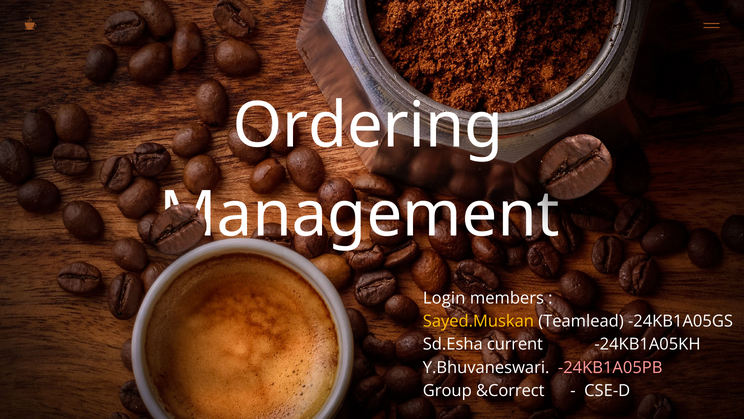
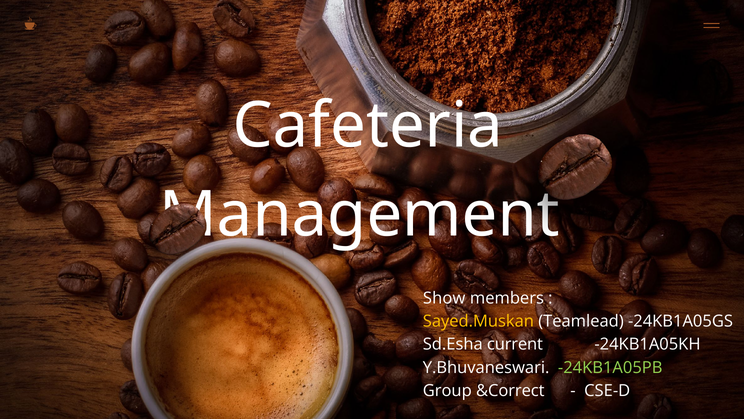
Ordering: Ordering -> Cafeteria
Login: Login -> Show
-24KB1A05PB colour: pink -> light green
